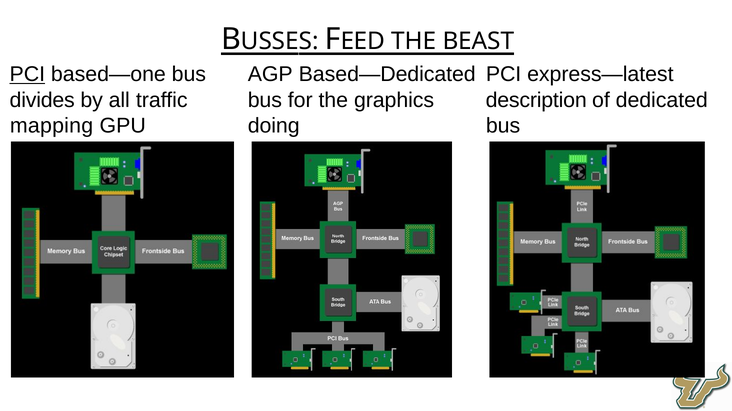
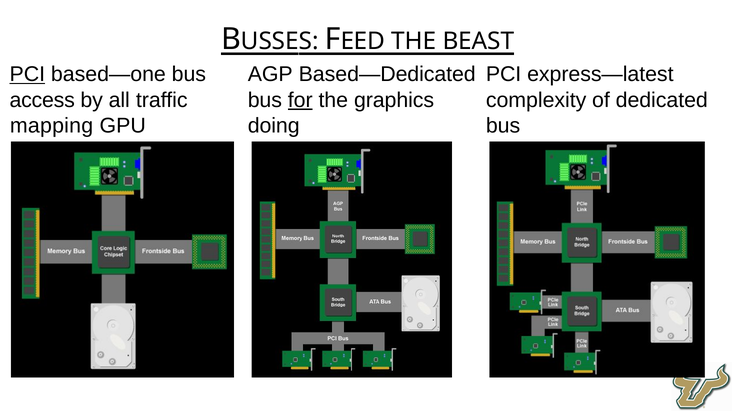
divides: divides -> access
for underline: none -> present
description: description -> complexity
